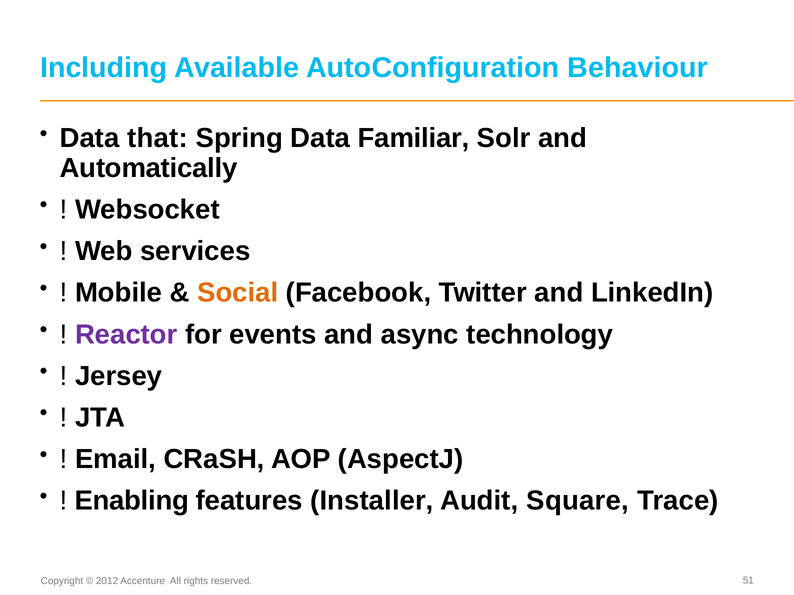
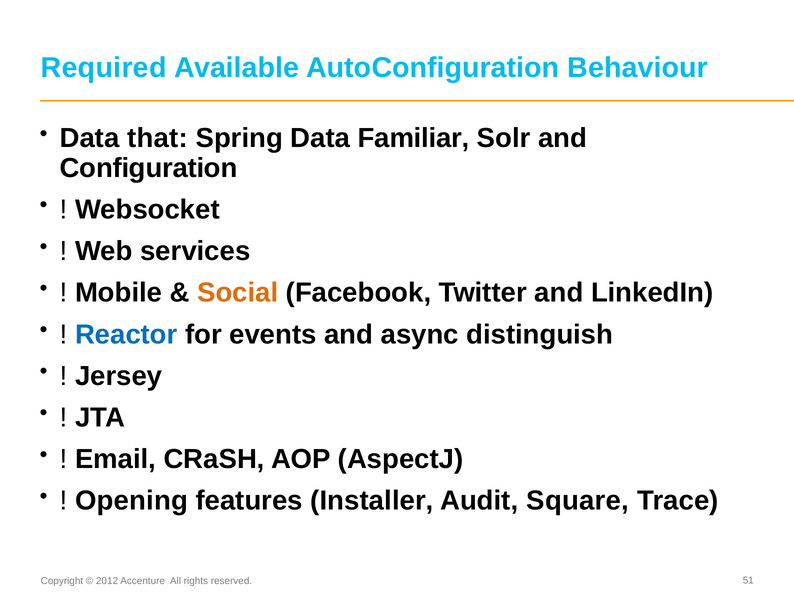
Including: Including -> Required
Automatically: Automatically -> Configuration
Reactor colour: purple -> blue
technology: technology -> distinguish
Enabling: Enabling -> Opening
